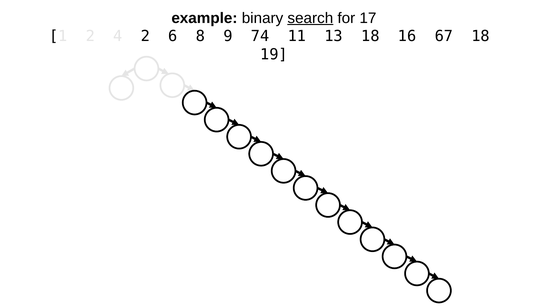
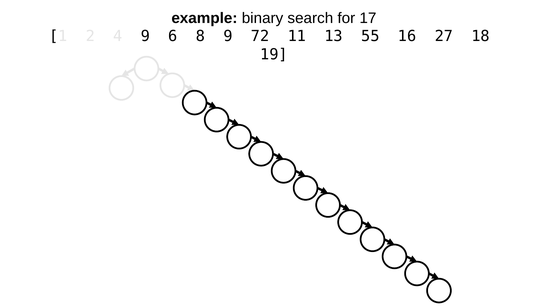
search underline: present -> none
4 2: 2 -> 9
74: 74 -> 72
13 18: 18 -> 55
67: 67 -> 27
